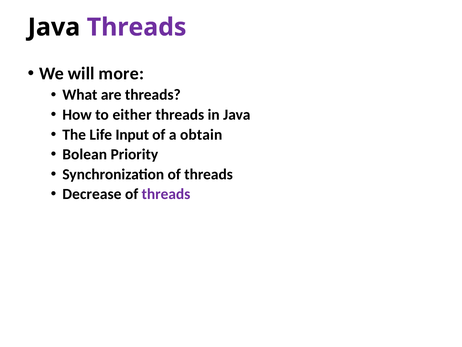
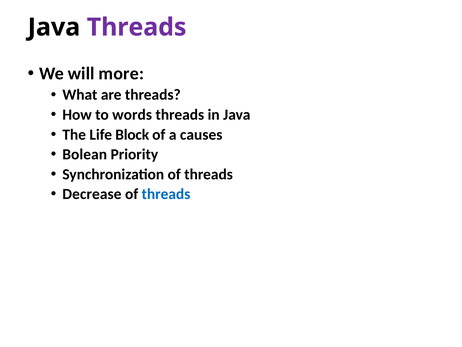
either: either -> words
Input: Input -> Block
obtain: obtain -> causes
threads at (166, 194) colour: purple -> blue
